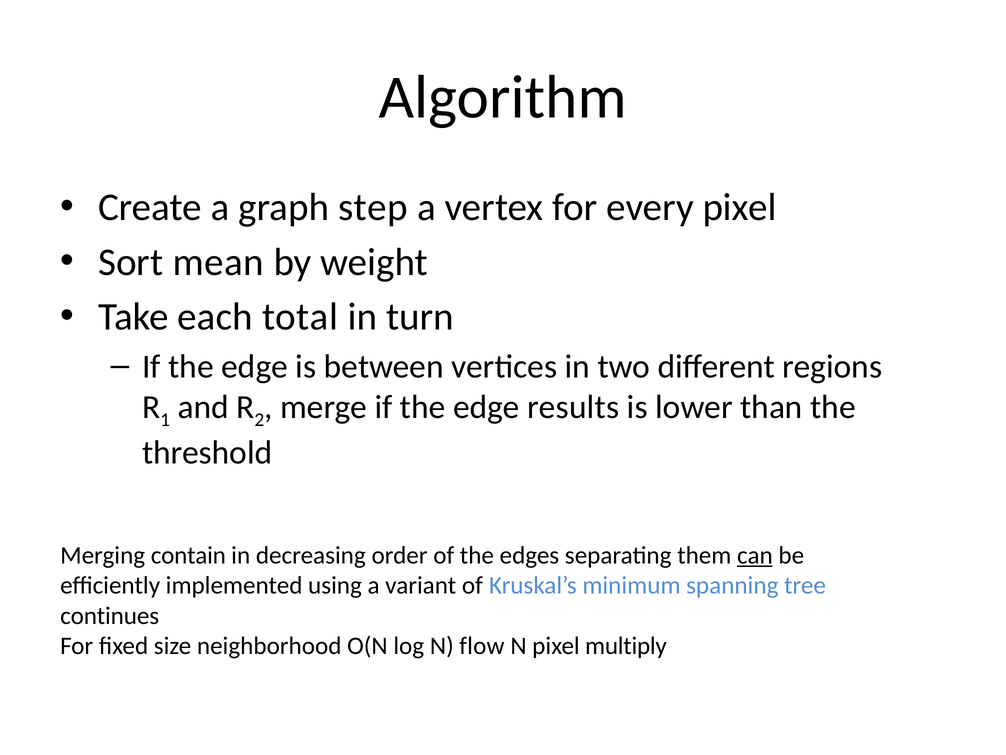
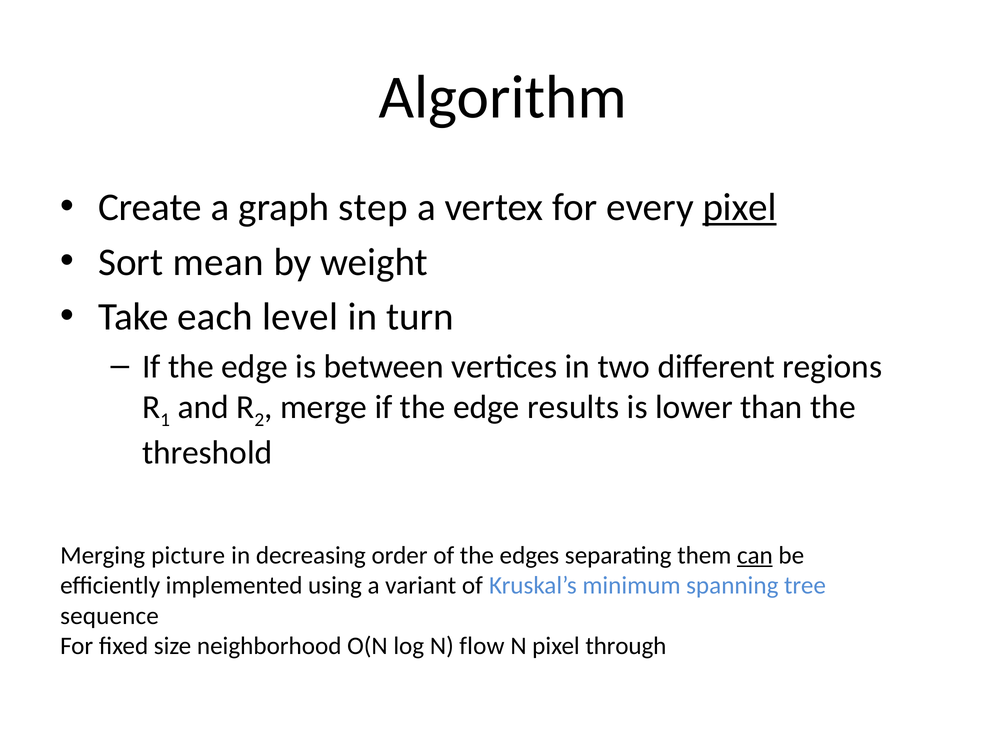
pixel at (740, 207) underline: none -> present
total: total -> level
contain: contain -> picture
continues: continues -> sequence
multiply: multiply -> through
